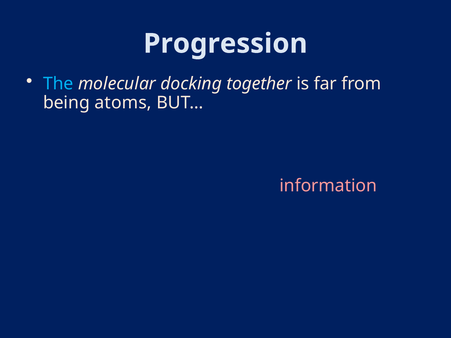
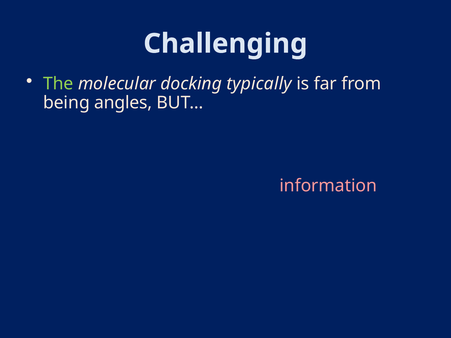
Progression: Progression -> Challenging
The at (58, 84) colour: light blue -> light green
together: together -> typically
being atoms: atoms -> angles
